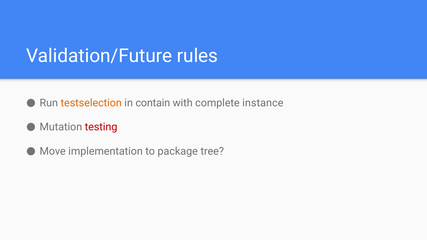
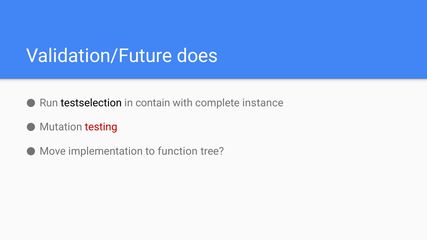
rules: rules -> does
testselection colour: orange -> black
package: package -> function
